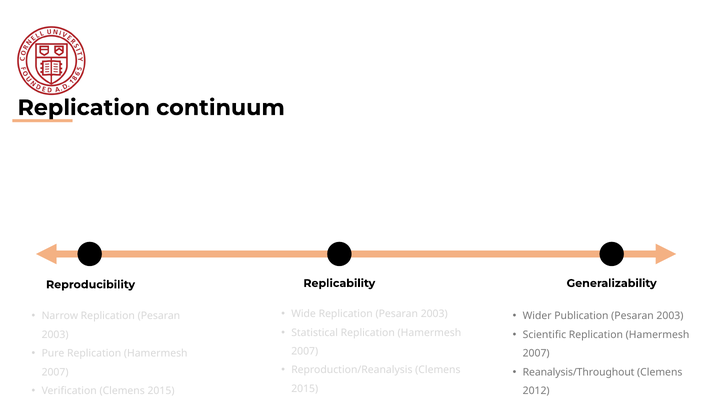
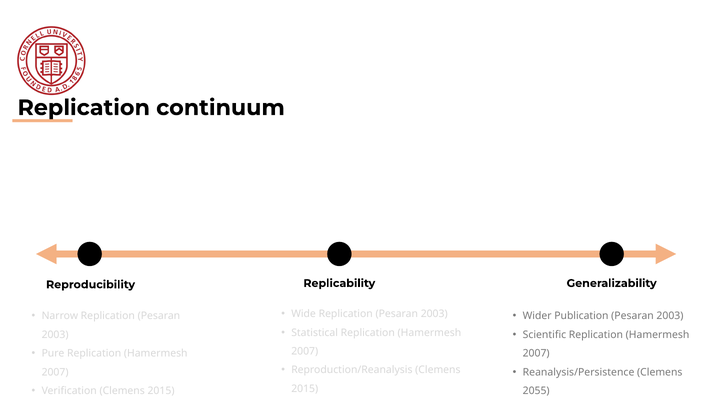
Reanalysis/Throughout: Reanalysis/Throughout -> Reanalysis/Persistence
2012: 2012 -> 2055
